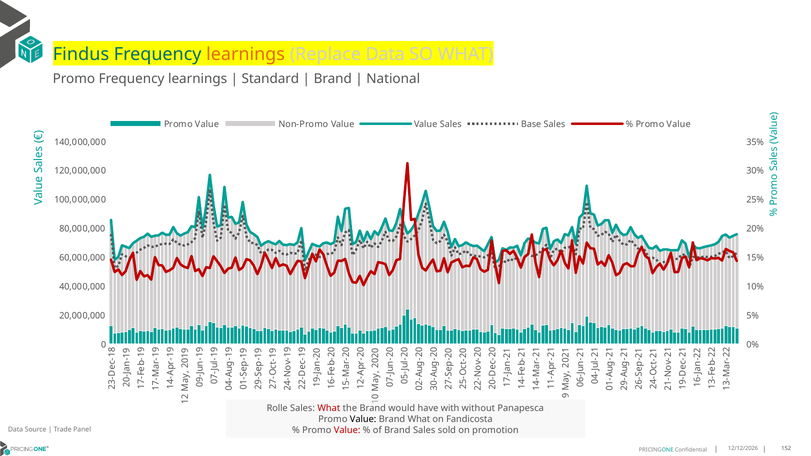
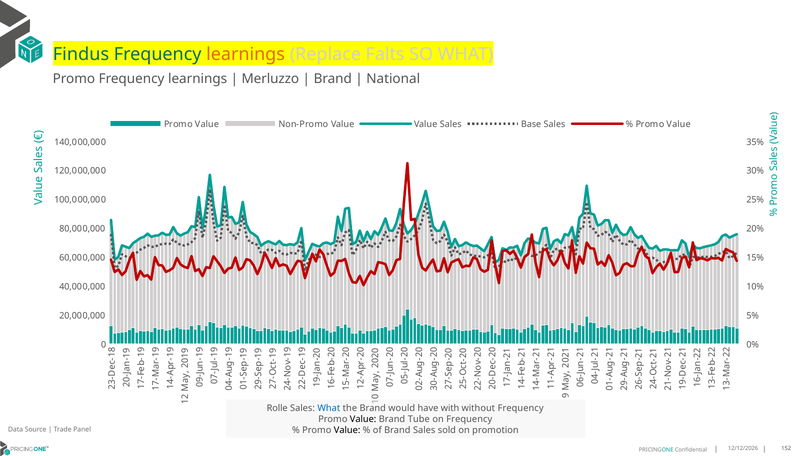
Replace Data: Data -> Falts
Standard: Standard -> Merluzzo
What at (329, 408) colour: red -> blue
without Panapesca: Panapesca -> Frequency
Brand What: What -> Tube
on Fandicosta: Fandicosta -> Frequency
Value at (347, 431) colour: red -> black
